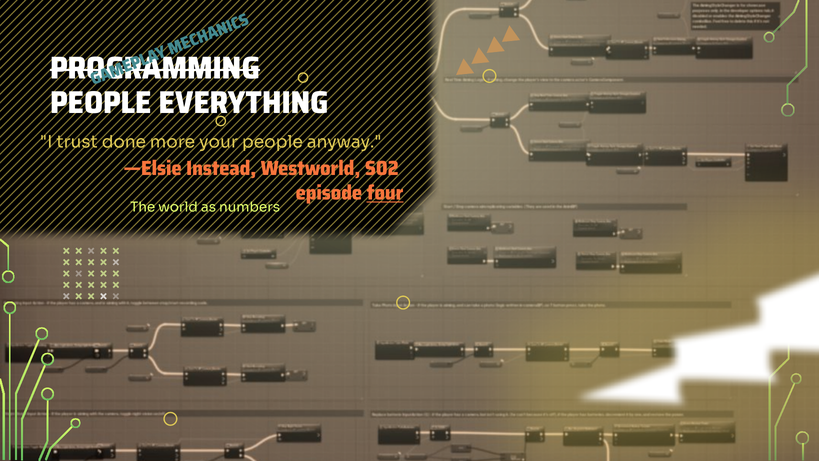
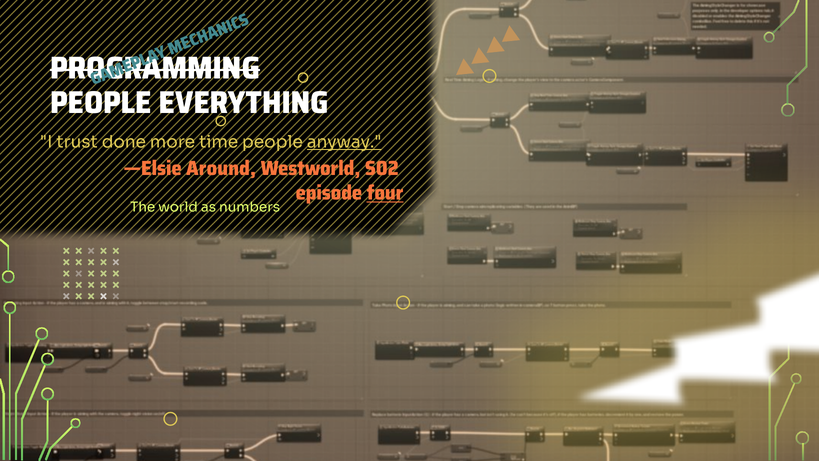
your: your -> time
anyway underline: none -> present
Instead: Instead -> Around
